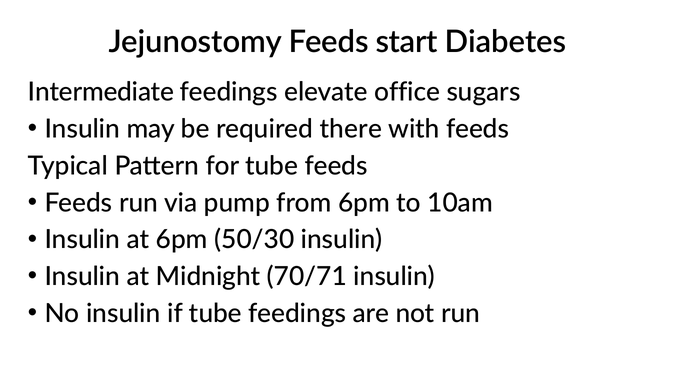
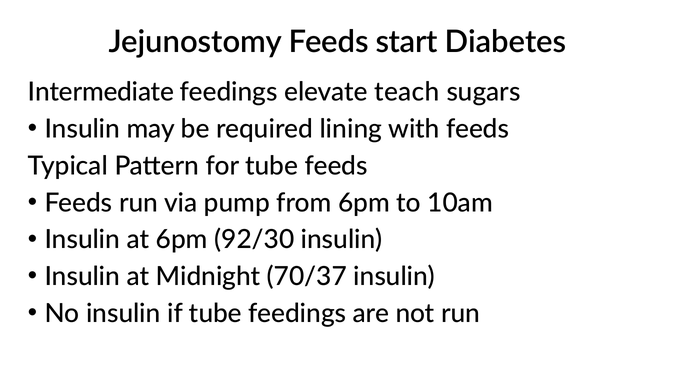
office: office -> teach
there: there -> lining
50/30: 50/30 -> 92/30
70/71: 70/71 -> 70/37
